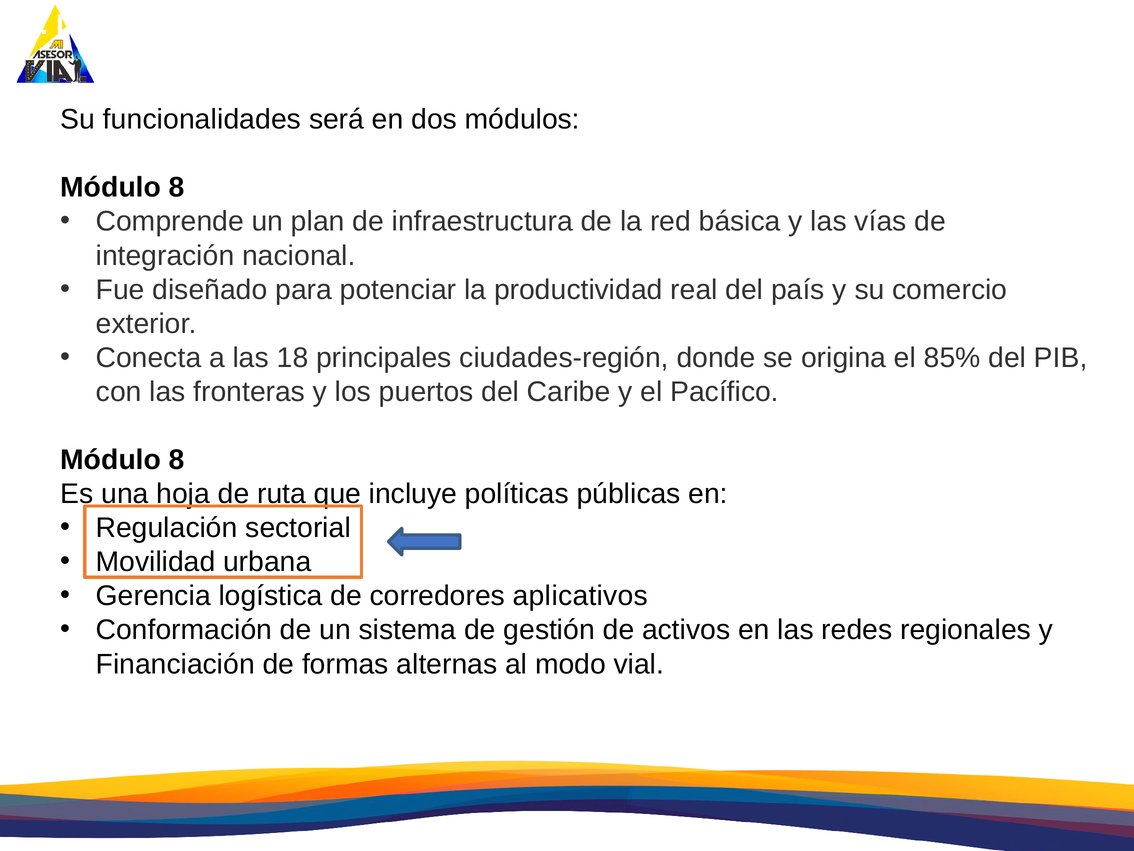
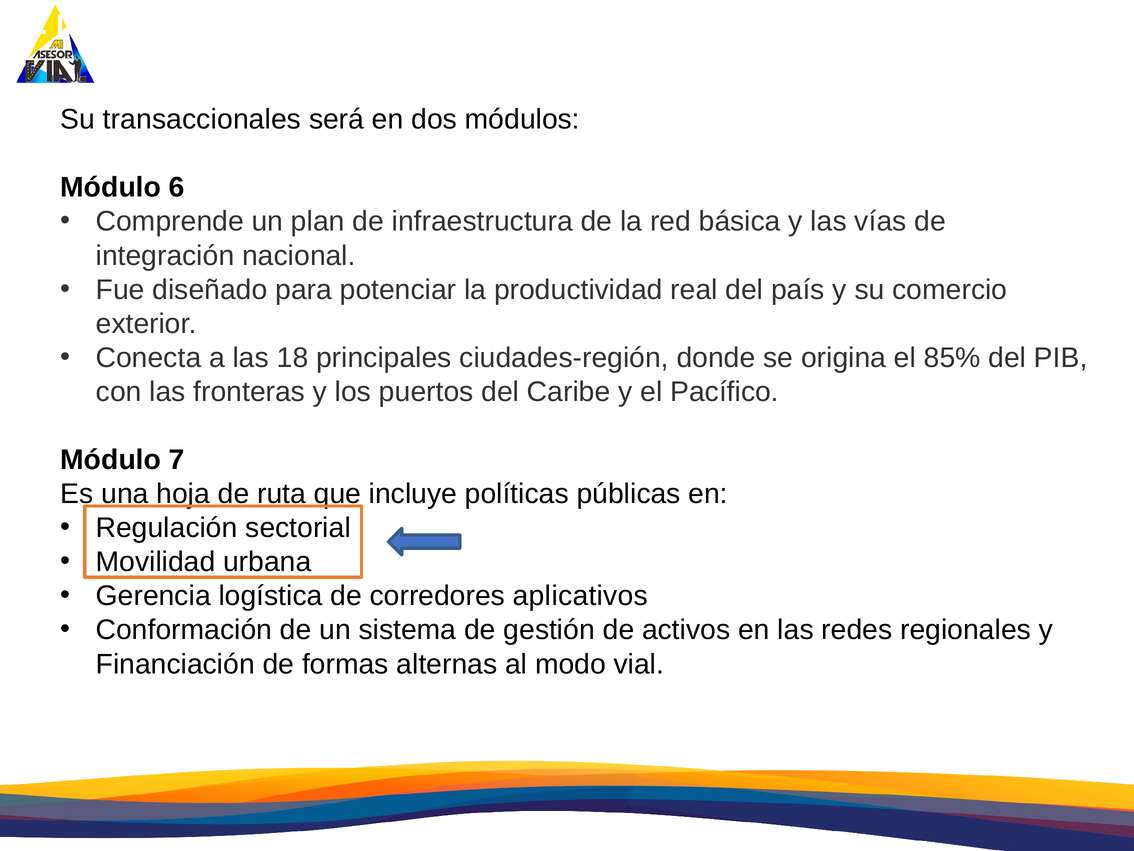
funcionalidades: funcionalidades -> transaccionales
8 at (177, 187): 8 -> 6
8 at (177, 460): 8 -> 7
